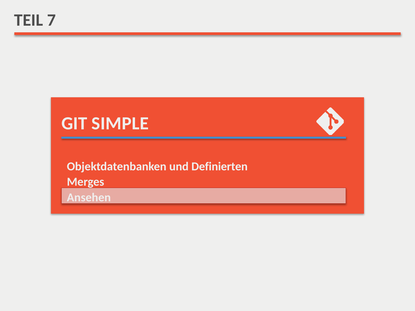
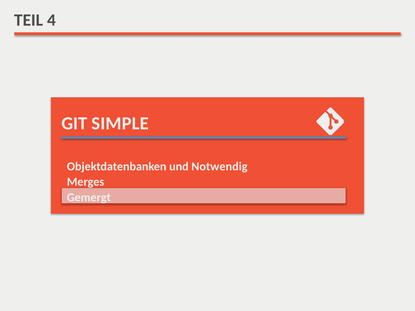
7: 7 -> 4
Definierten: Definierten -> Notwendig
Ansehen: Ansehen -> Gemergt
